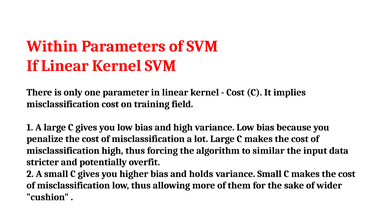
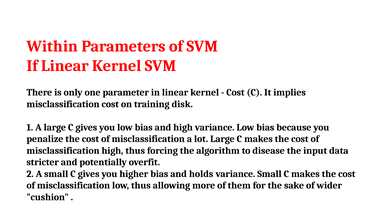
field: field -> disk
similar: similar -> disease
